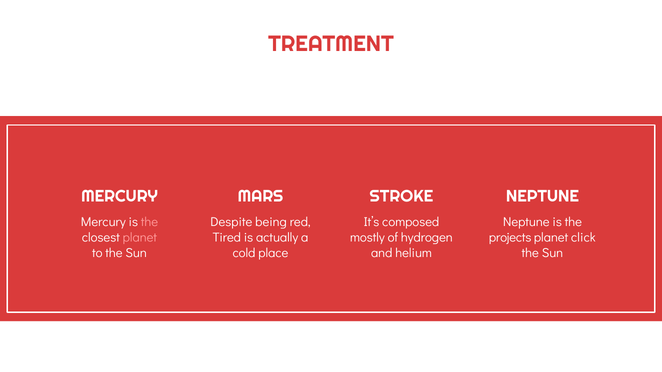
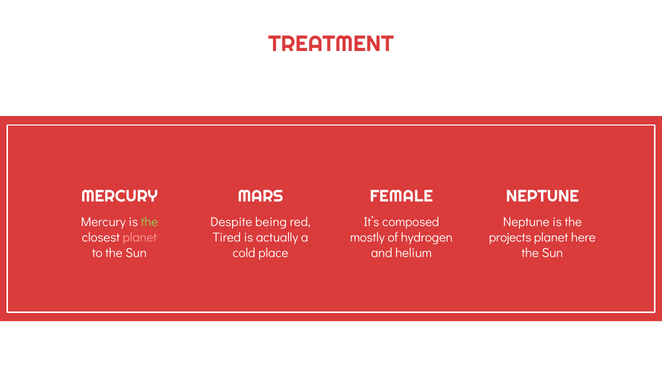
STROKE: STROKE -> FEMALE
the at (150, 222) colour: pink -> light green
click: click -> here
